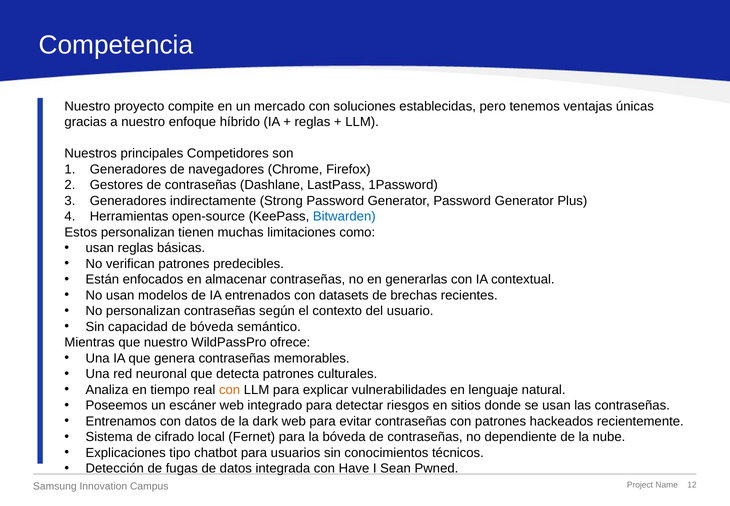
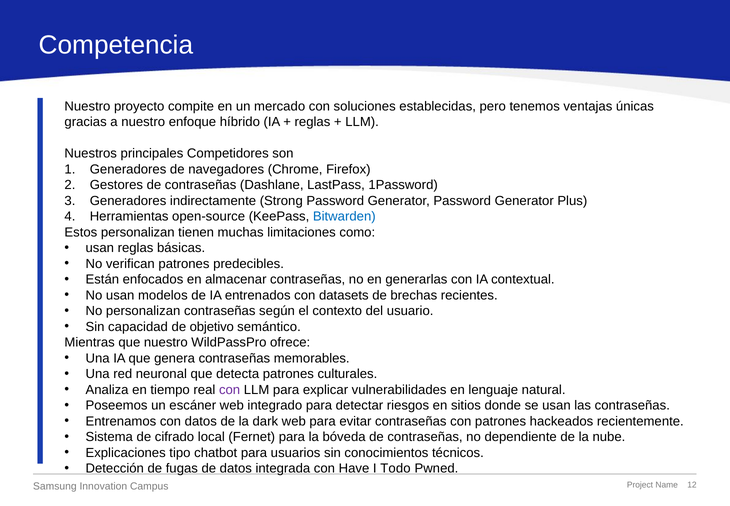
de bóveda: bóveda -> objetivo
con at (230, 389) colour: orange -> purple
Sean: Sean -> Todo
